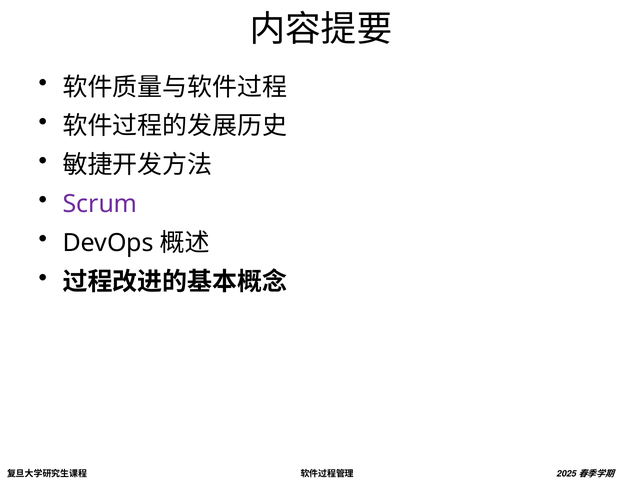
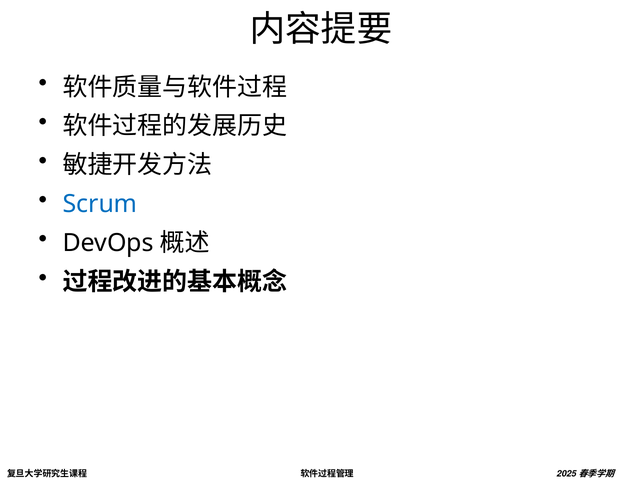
Scrum colour: purple -> blue
